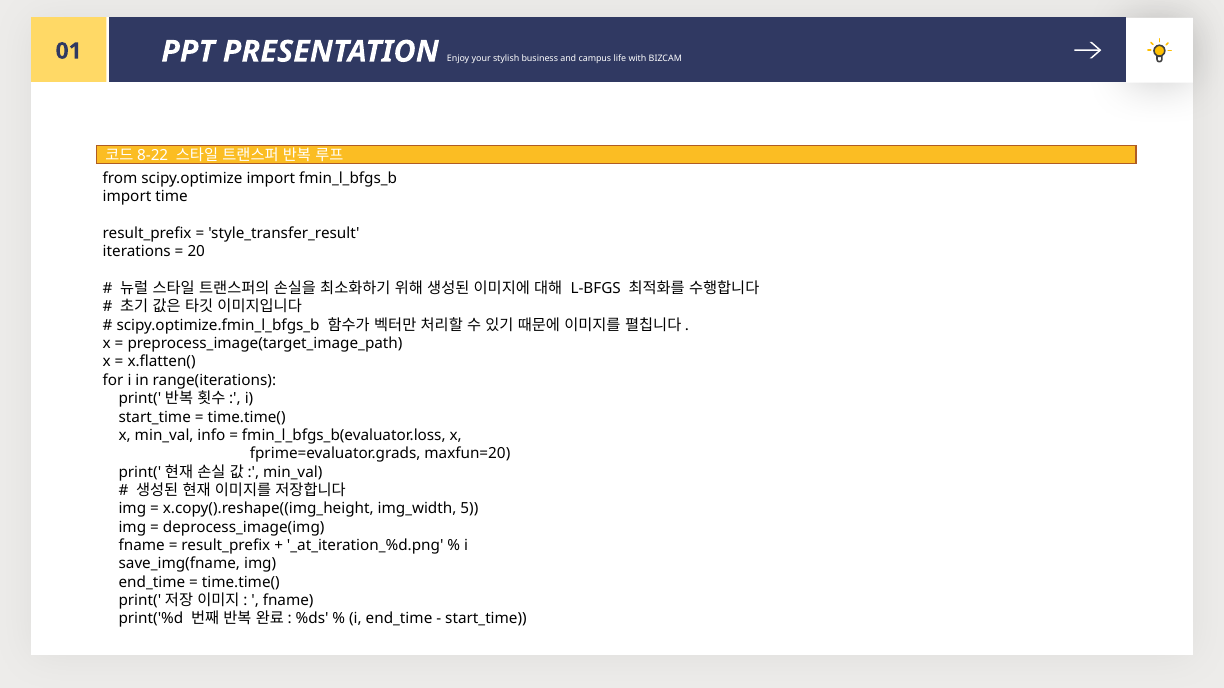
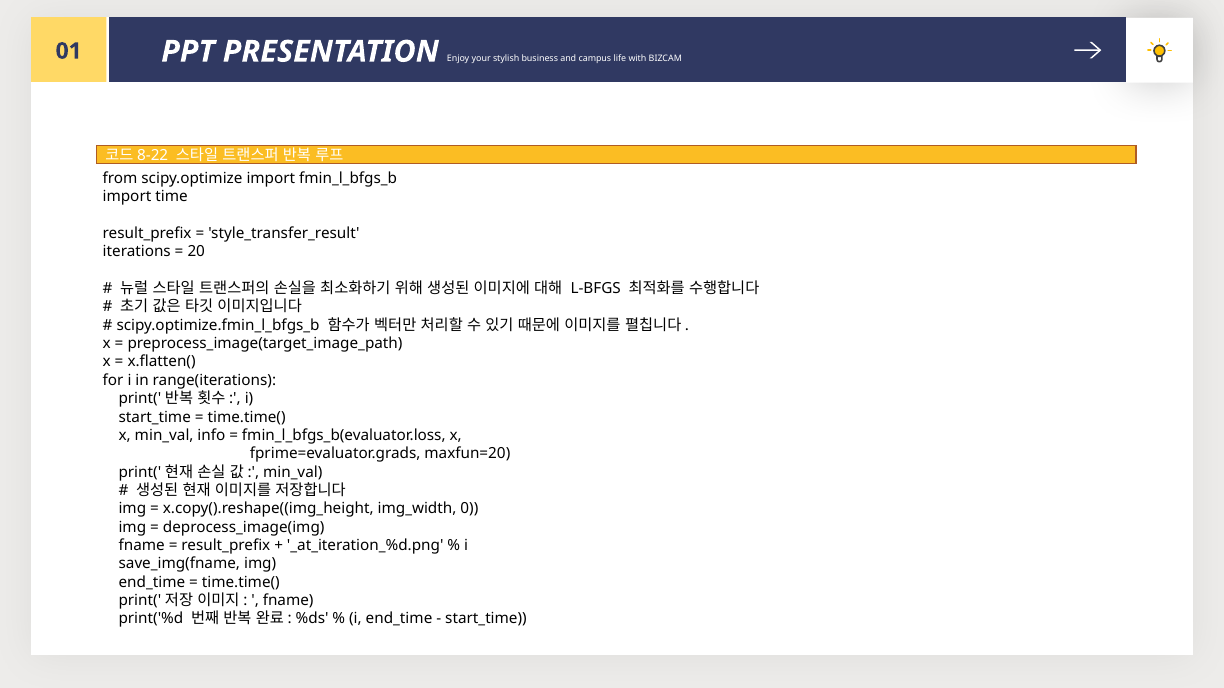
5: 5 -> 0
